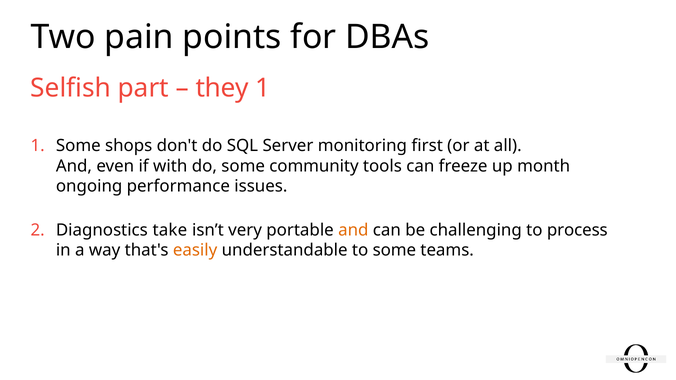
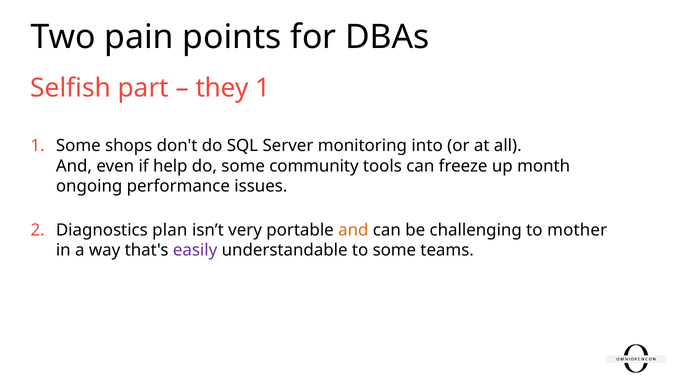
first: first -> into
with: with -> help
take: take -> plan
process: process -> mother
easily colour: orange -> purple
